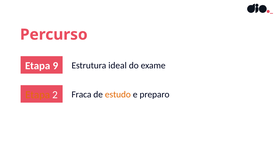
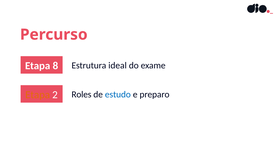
9: 9 -> 8
Fraca: Fraca -> Roles
estudo colour: orange -> blue
